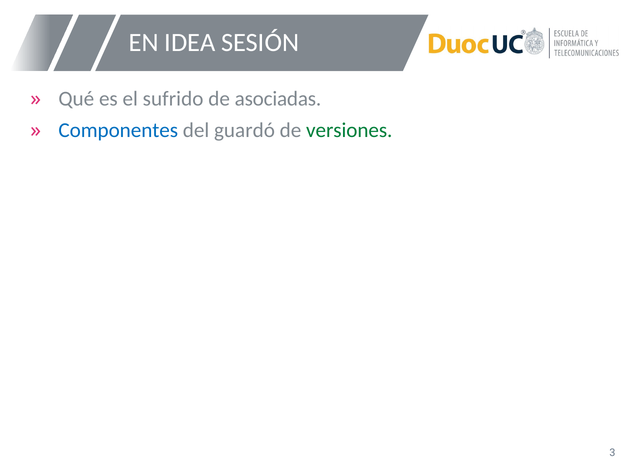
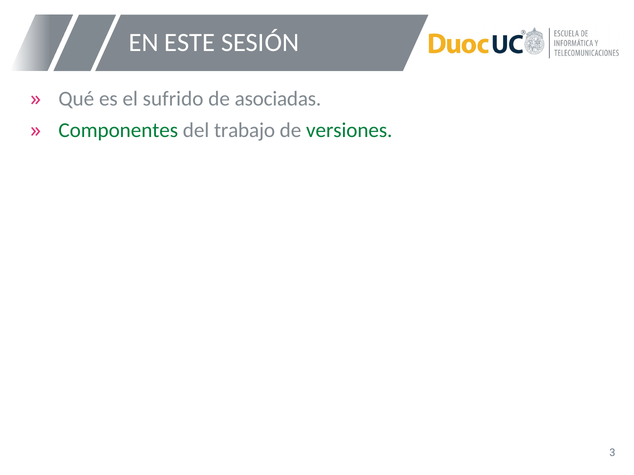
IDEA: IDEA -> ESTE
Componentes colour: blue -> green
guardó: guardó -> trabajo
